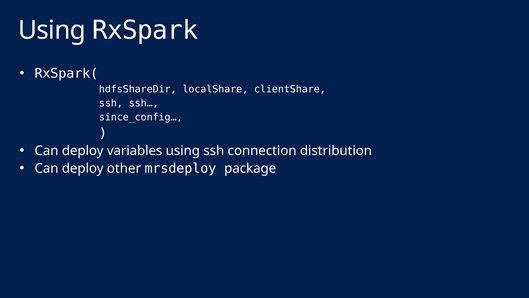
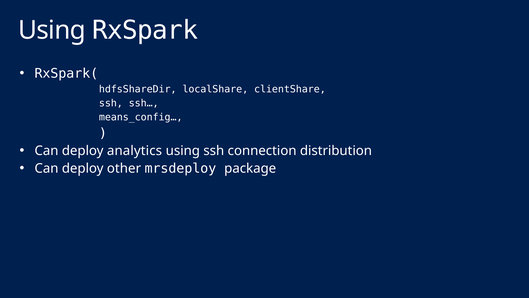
since_config…: since_config… -> means_config…
variables: variables -> analytics
